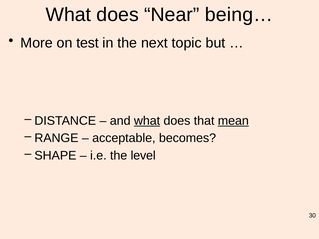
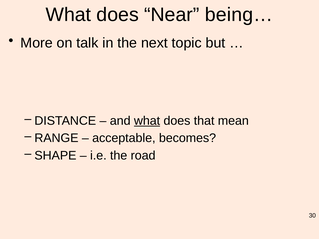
test: test -> talk
mean underline: present -> none
level: level -> road
